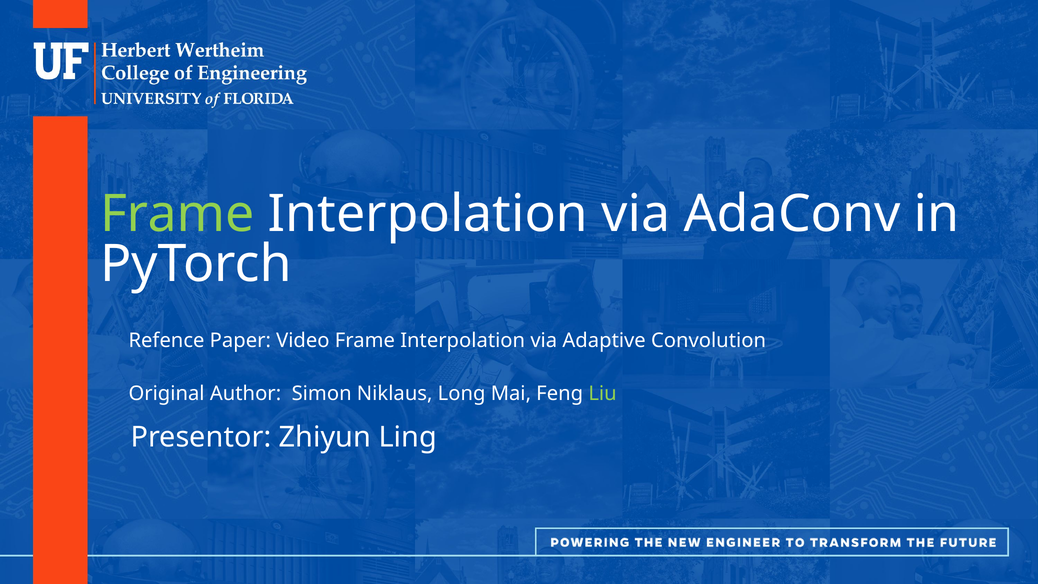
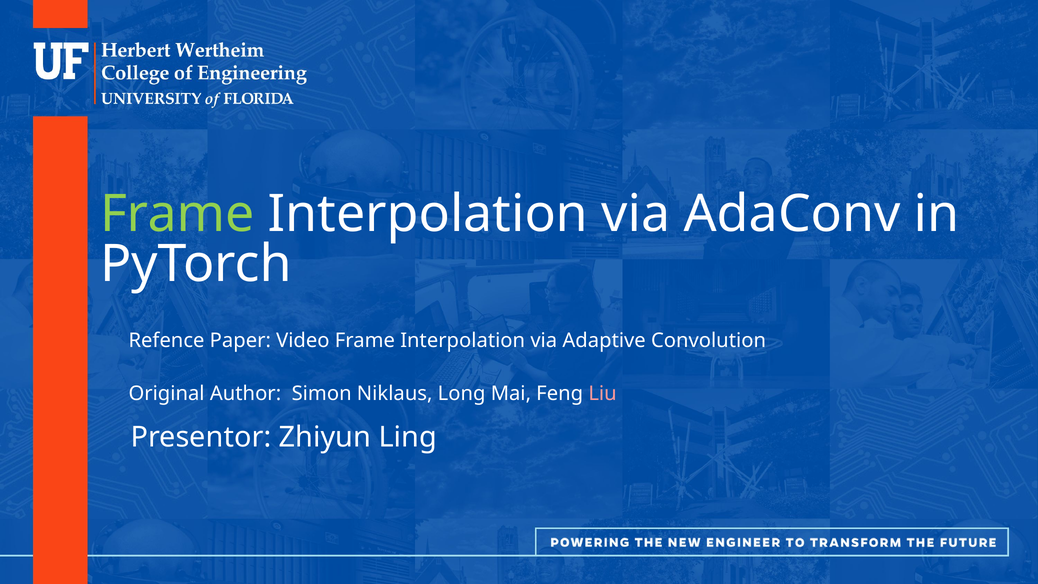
Liu colour: light green -> pink
